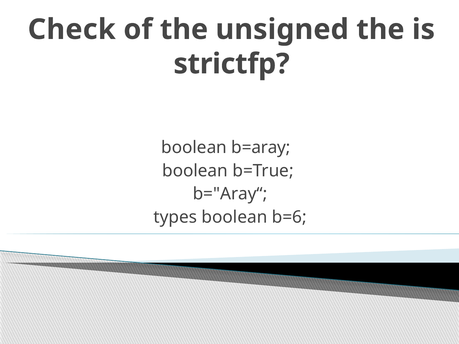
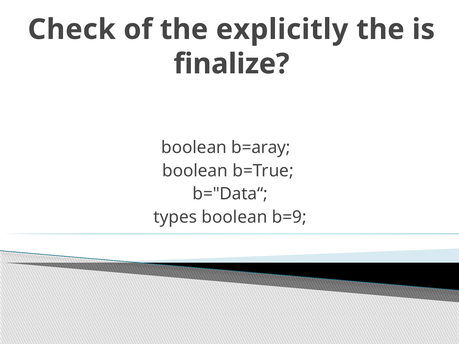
unsigned: unsigned -> explicitly
strictfp: strictfp -> finalize
b="Aray“: b="Aray“ -> b="Data“
b=6: b=6 -> b=9
